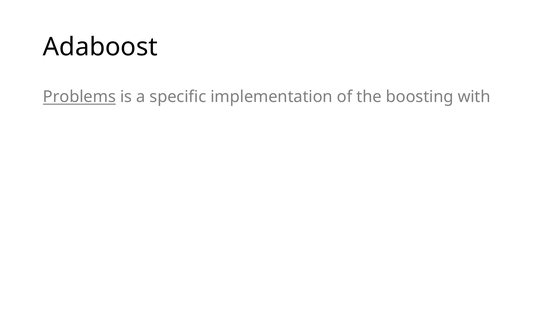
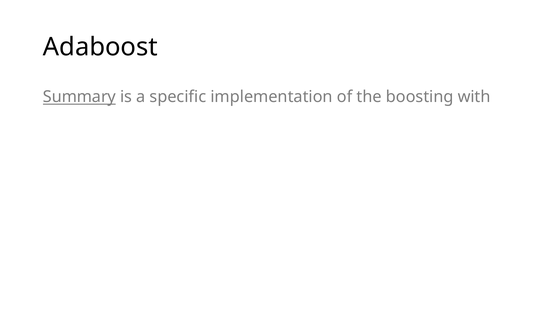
Problems: Problems -> Summary
